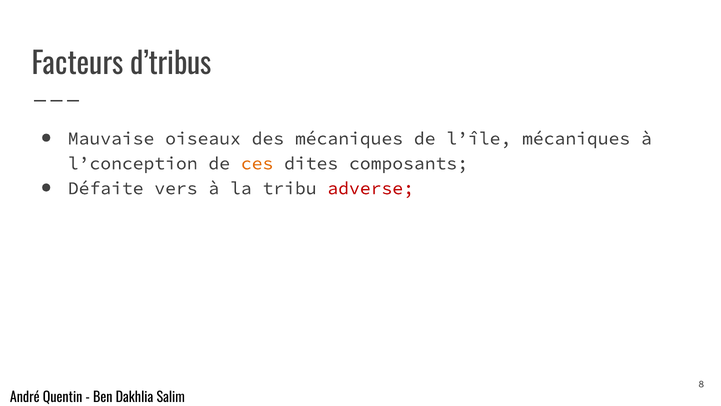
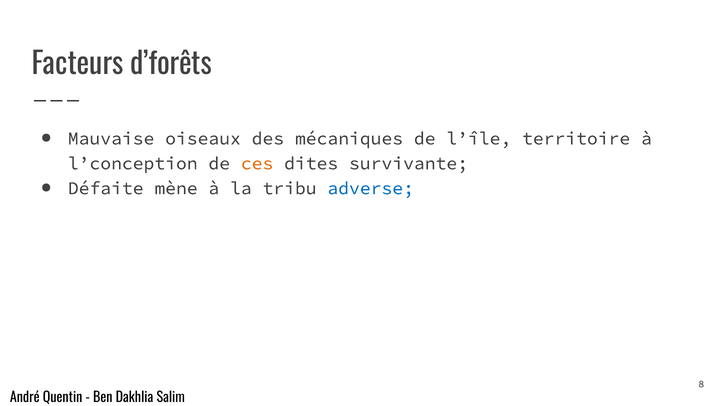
d’tribus: d’tribus -> d’forêts
l’île mécaniques: mécaniques -> territoire
composants: composants -> survivante
vers: vers -> mène
adverse colour: red -> blue
